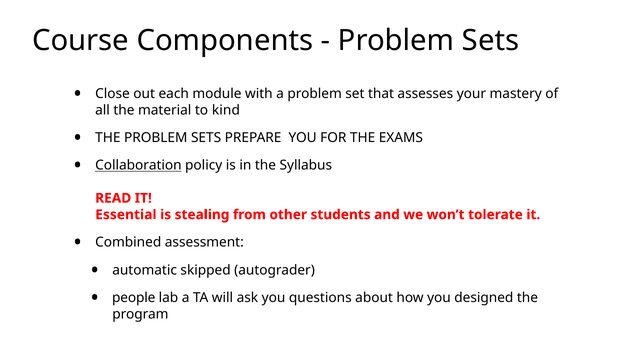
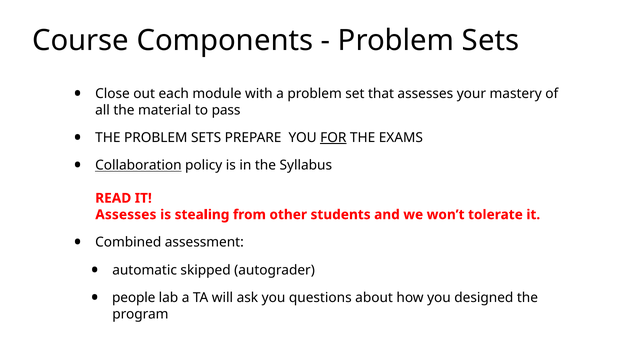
kind: kind -> pass
FOR underline: none -> present
Essential at (126, 214): Essential -> Assesses
